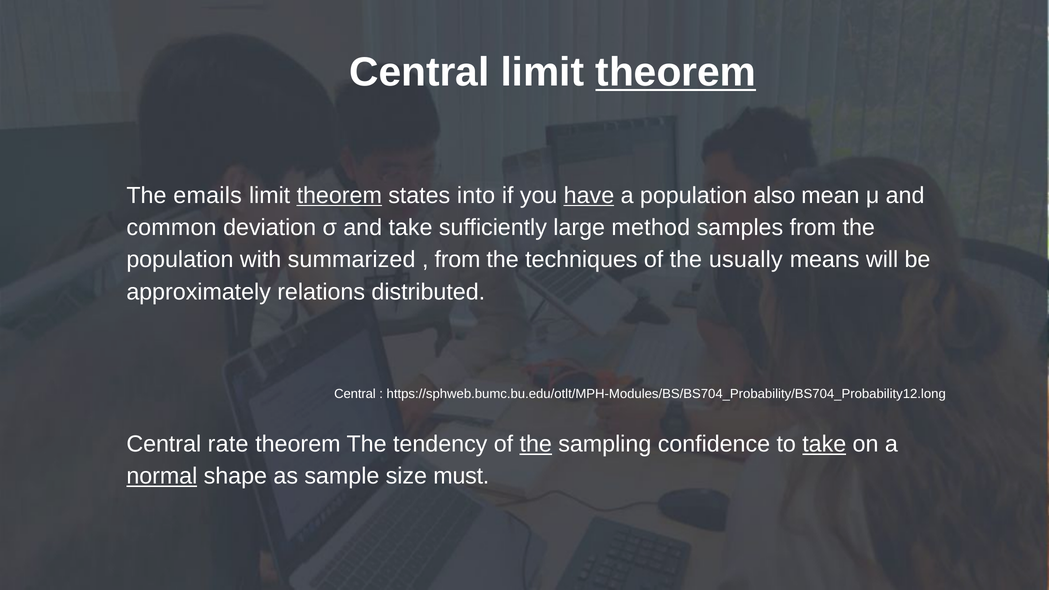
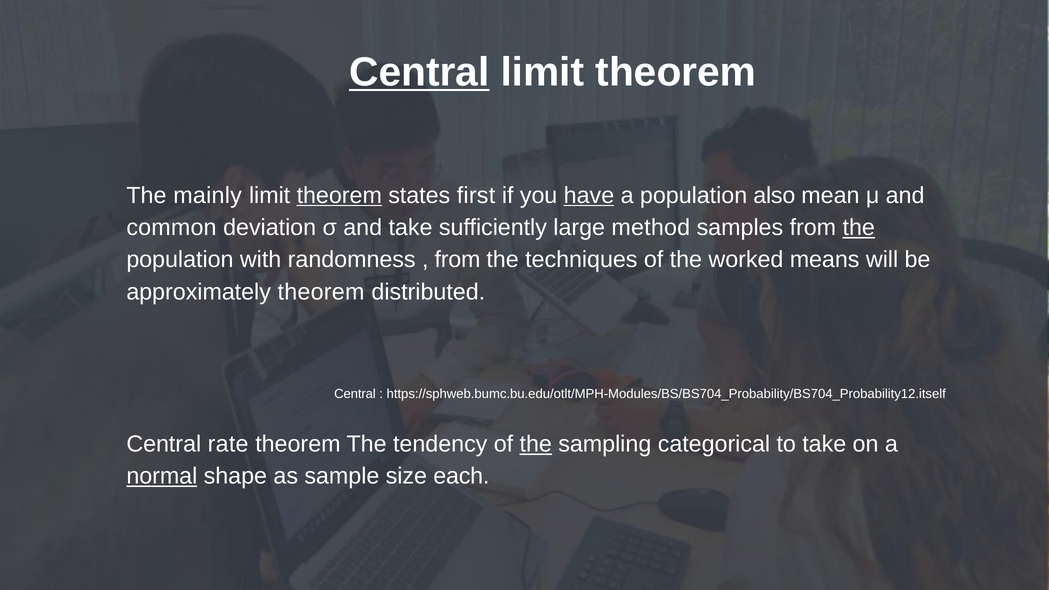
Central at (419, 72) underline: none -> present
theorem at (676, 72) underline: present -> none
emails: emails -> mainly
into: into -> first
the at (859, 228) underline: none -> present
summarized: summarized -> randomness
usually: usually -> worked
approximately relations: relations -> theorem
https://sphweb.bumc.bu.edu/otlt/MPH-Modules/BS/BS704_Probability/BS704_Probability12.long: https://sphweb.bumc.bu.edu/otlt/MPH-Modules/BS/BS704_Probability/BS704_Probability12.long -> https://sphweb.bumc.bu.edu/otlt/MPH-Modules/BS/BS704_Probability/BS704_Probability12.itself
confidence: confidence -> categorical
take at (824, 444) underline: present -> none
must: must -> each
